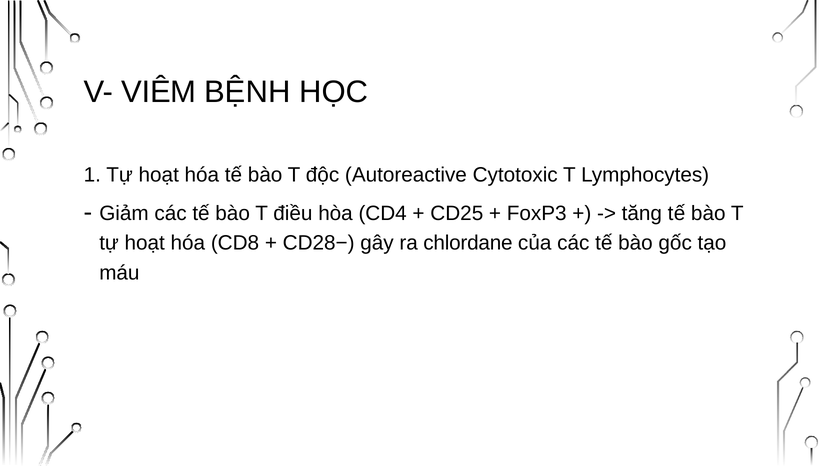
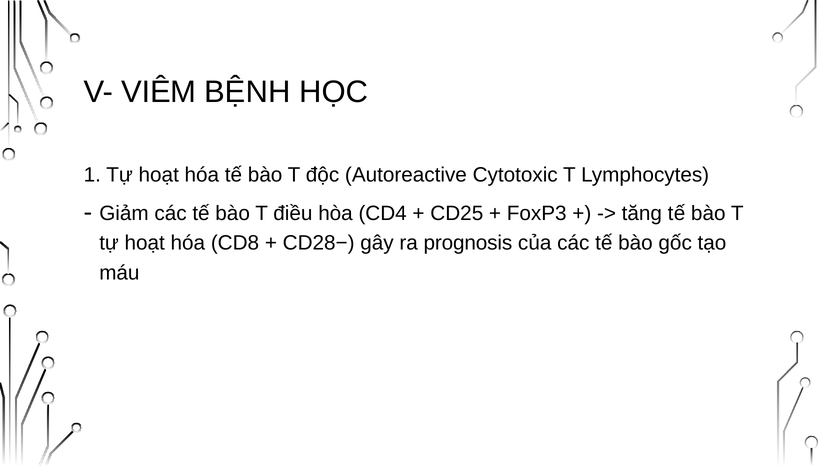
chlordane: chlordane -> prognosis
